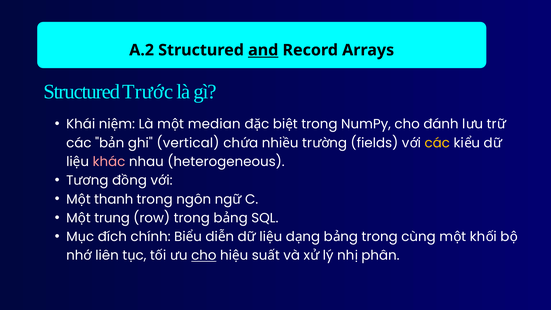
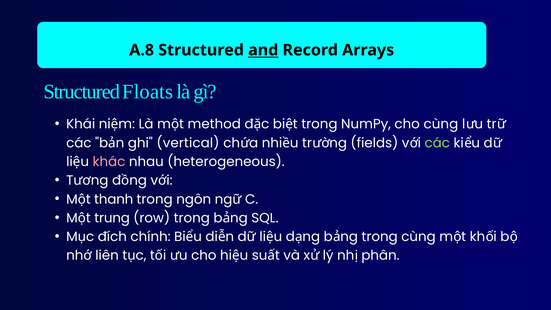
A.2: A.2 -> A.8
Trước: Trước -> Floats
median: median -> method
cho đánh: đánh -> cùng
các at (437, 143) colour: yellow -> light green
cho at (204, 255) underline: present -> none
